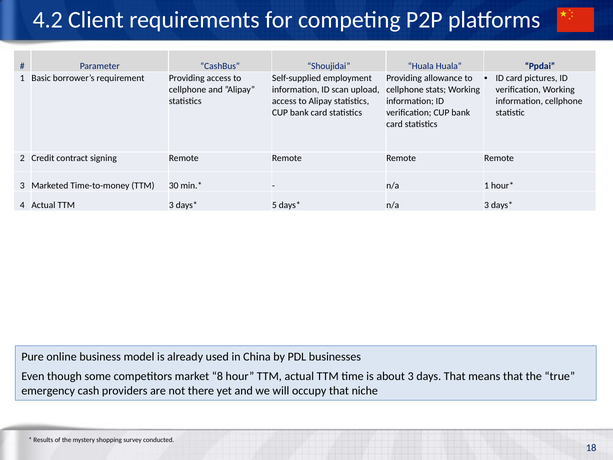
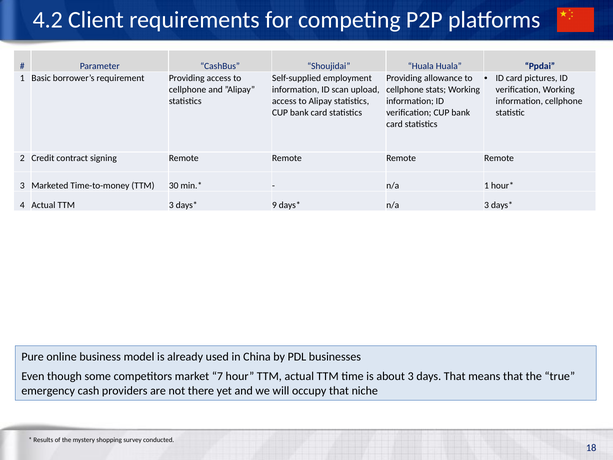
5: 5 -> 9
8: 8 -> 7
